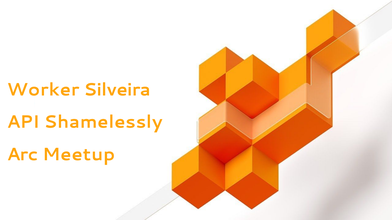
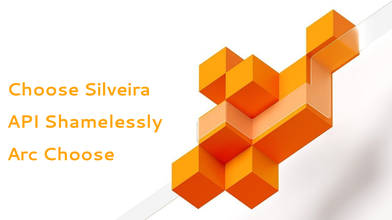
Worker at (43, 90): Worker -> Choose
Arc Meetup: Meetup -> Choose
